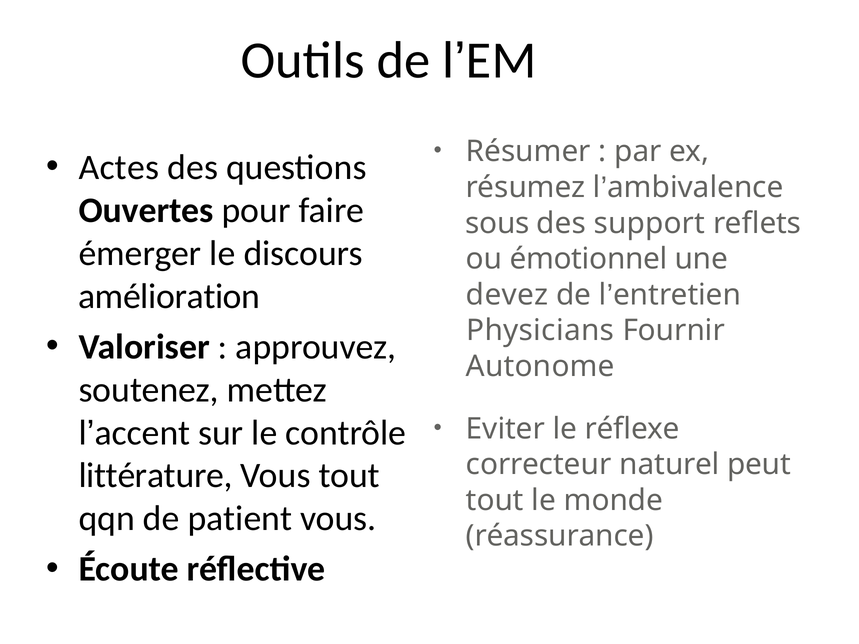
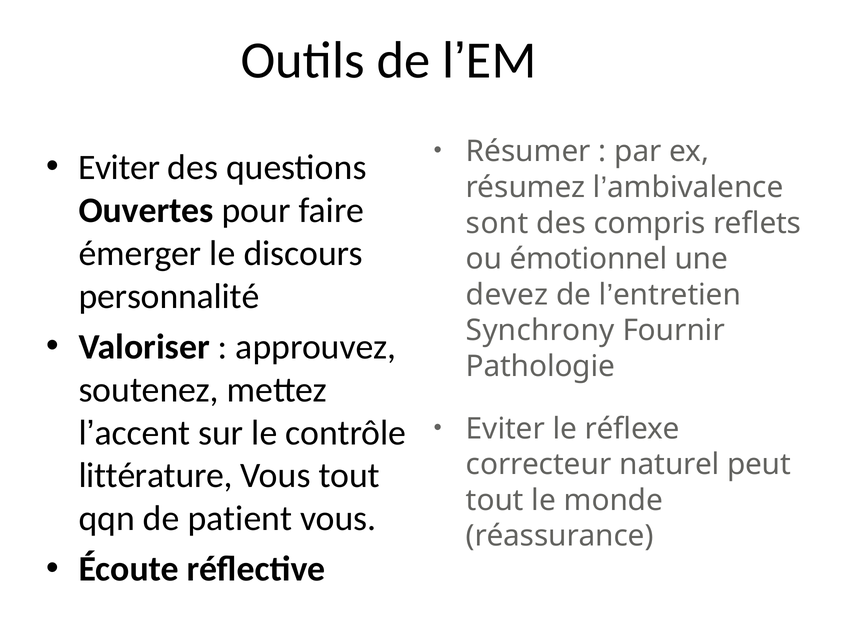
Actes at (119, 168): Actes -> Eviter
sous: sous -> sont
support: support -> compris
amélioration: amélioration -> personnalité
Physicians: Physicians -> Synchrony
Autonome: Autonome -> Pathologie
